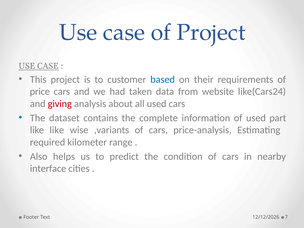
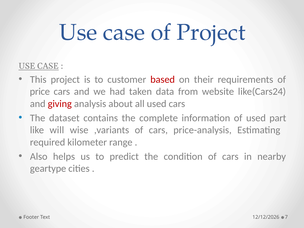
based colour: blue -> red
like like: like -> will
interface: interface -> geartype
